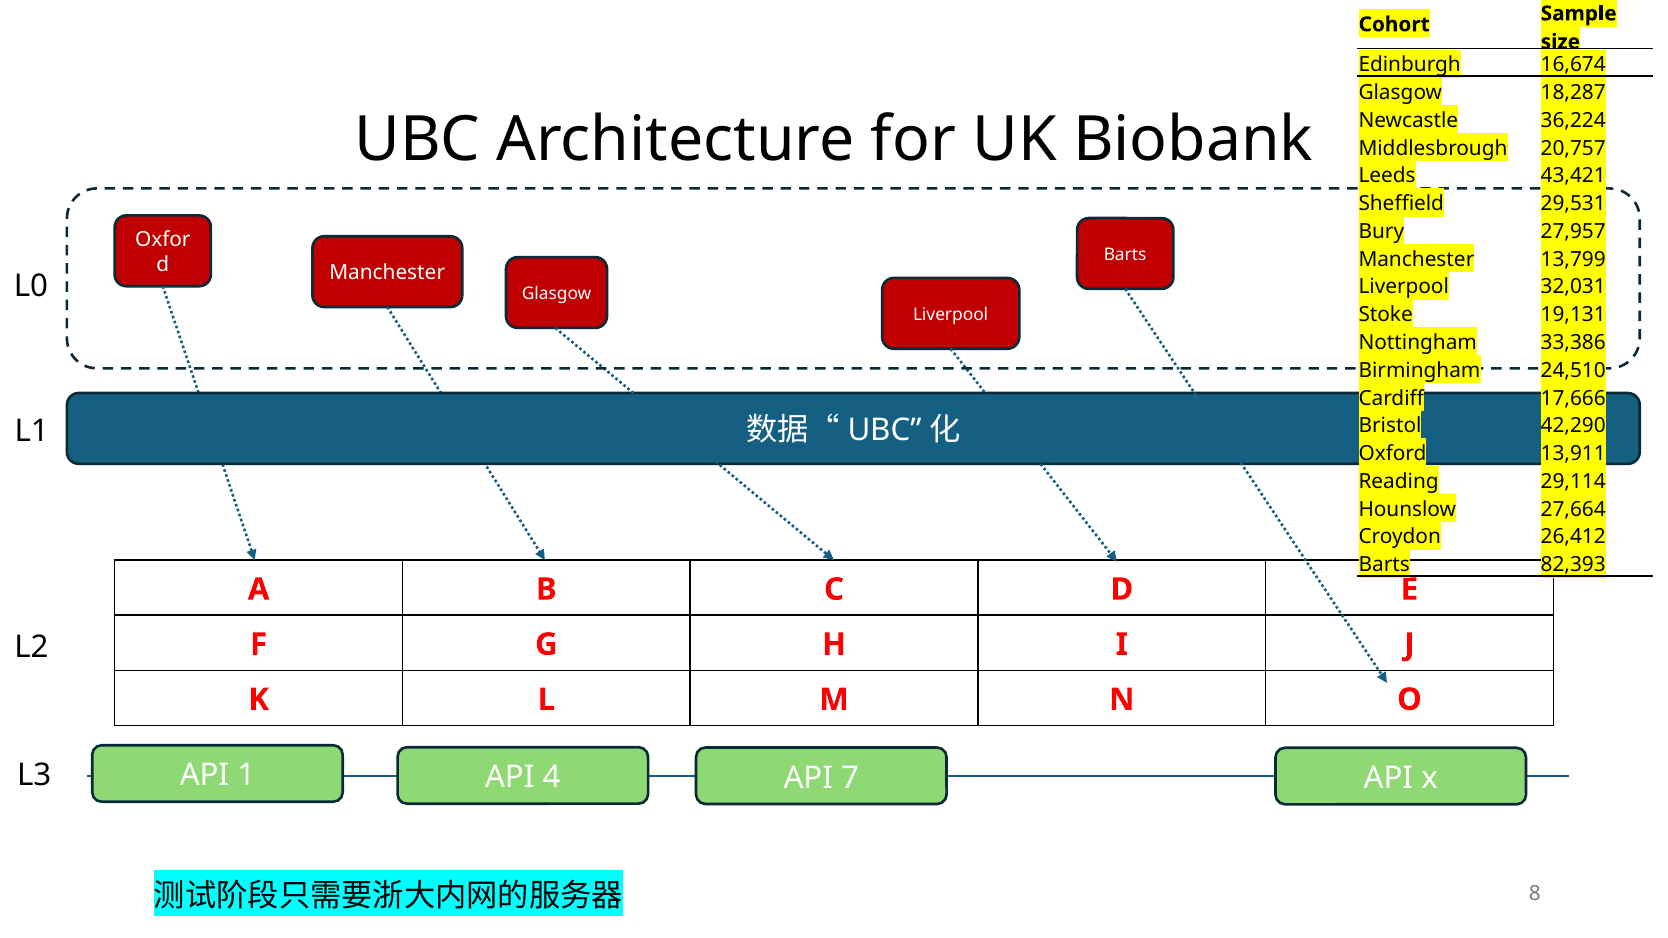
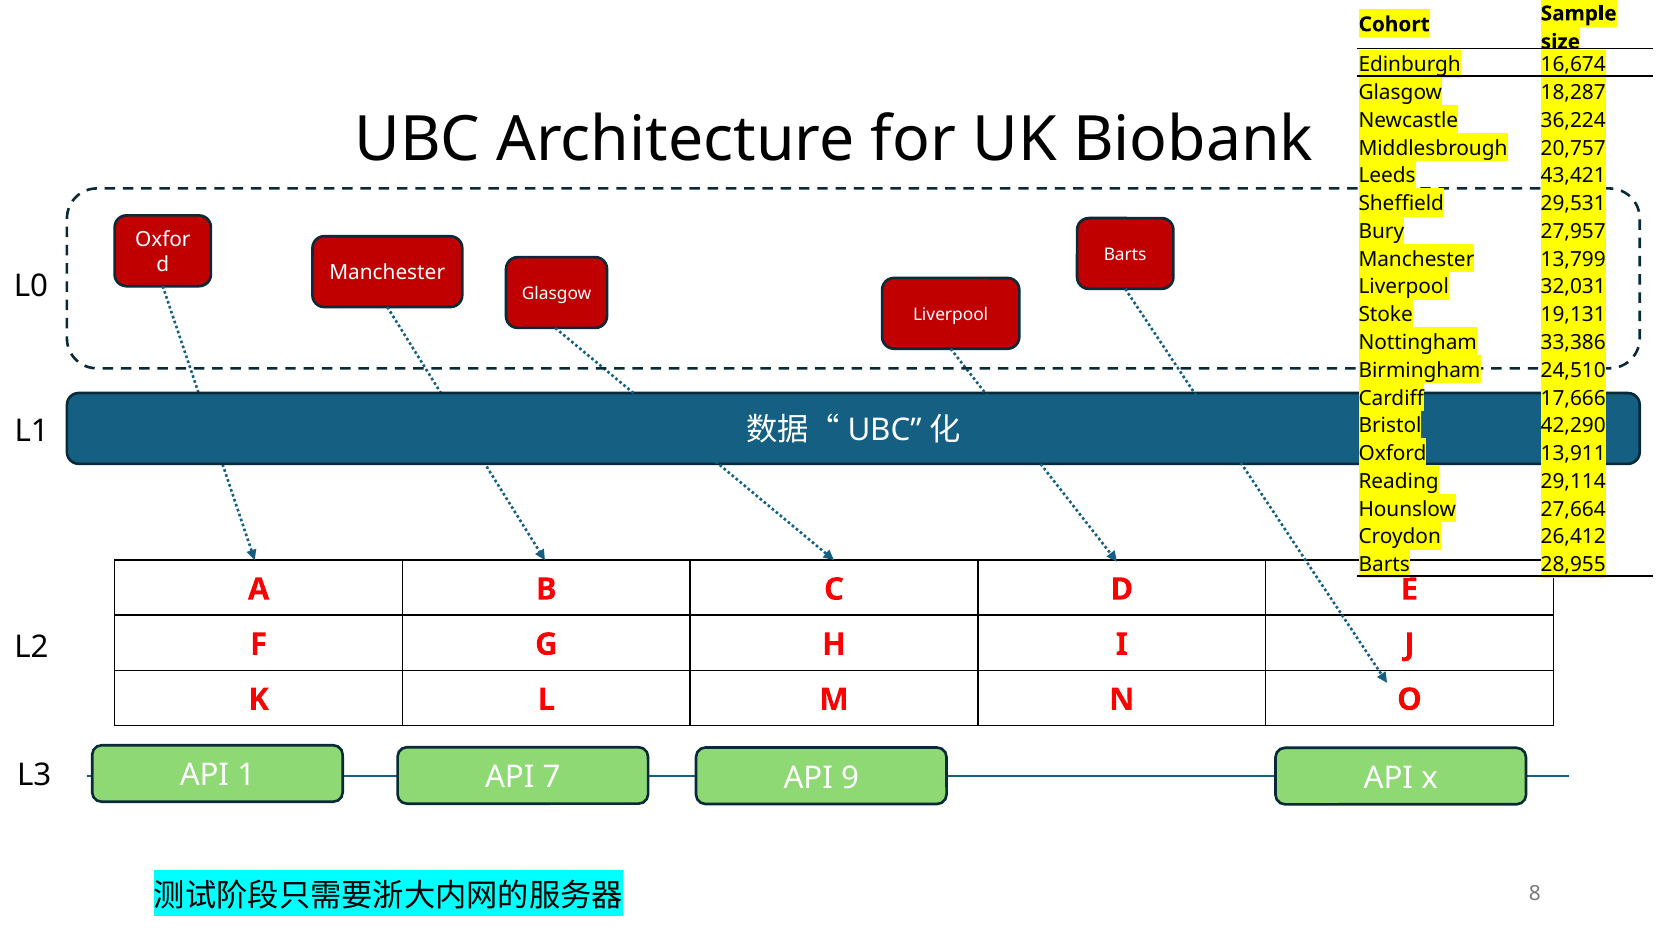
82,393: 82,393 -> 28,955
4: 4 -> 7
7: 7 -> 9
